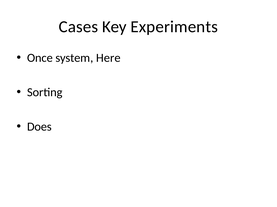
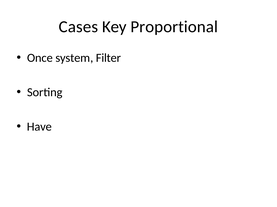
Experiments: Experiments -> Proportional
Here: Here -> Filter
Does: Does -> Have
